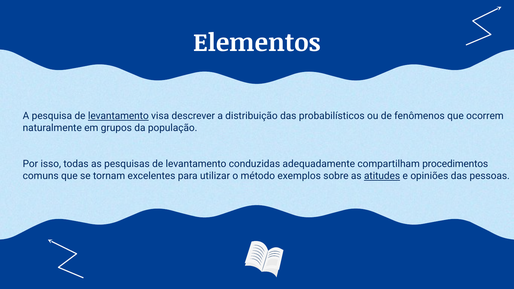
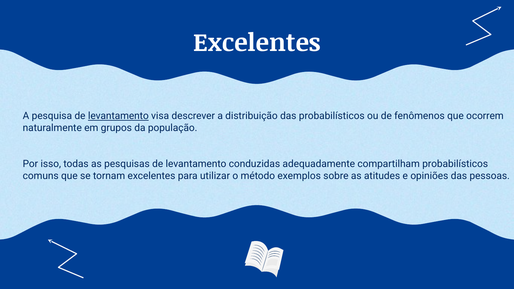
Elementos at (257, 43): Elementos -> Excelentes
compartilham procedimentos: procedimentos -> probabilísticos
atitudes underline: present -> none
